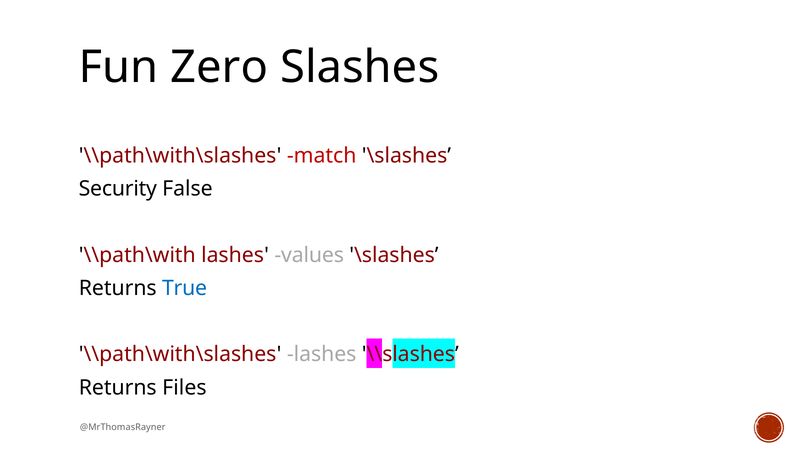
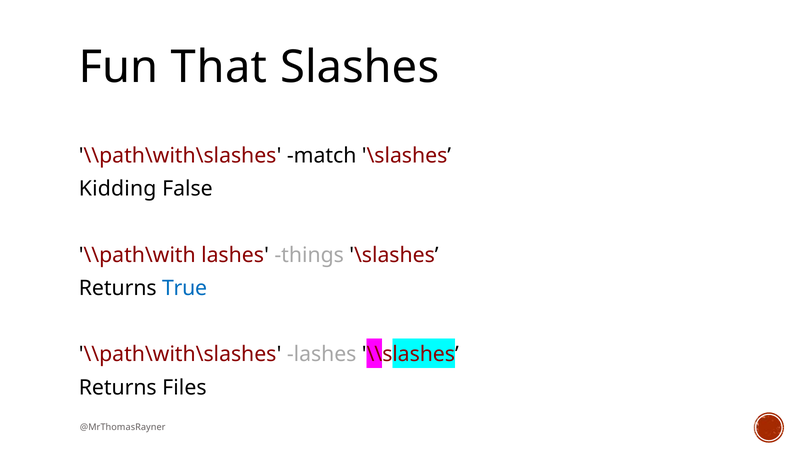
Zero: Zero -> That
match colour: red -> black
Security: Security -> Kidding
values: values -> things
